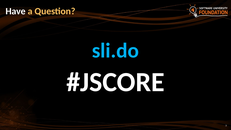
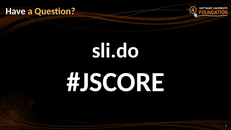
sli.do colour: light blue -> white
